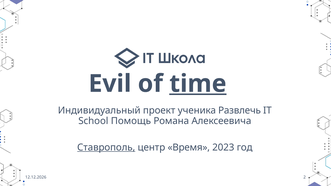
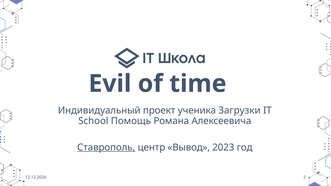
time underline: present -> none
Развлечь: Развлечь -> Загрузки
Время: Время -> Вывод
